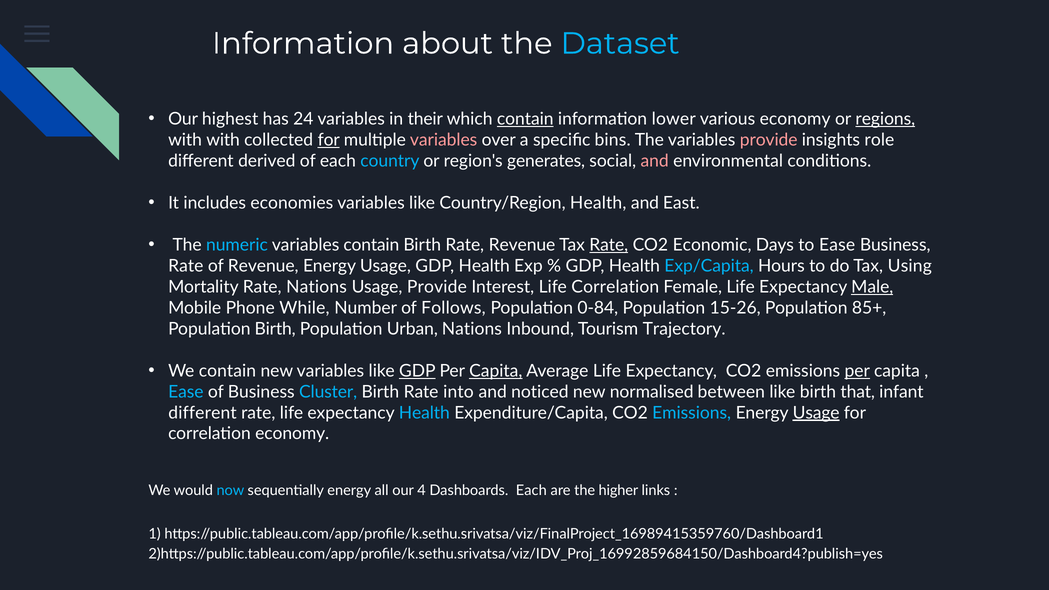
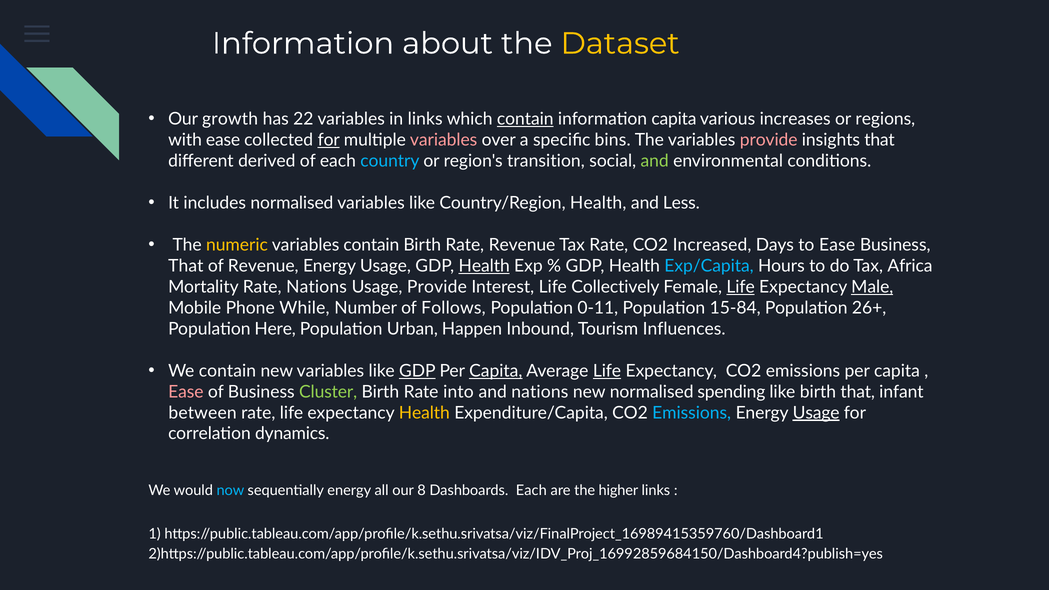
Dataset colour: light blue -> yellow
highest: highest -> growth
24: 24 -> 22
in their: their -> links
information lower: lower -> capita
various economy: economy -> increases
regions underline: present -> none
with with: with -> ease
insights role: role -> that
generates: generates -> transition
and at (655, 161) colour: pink -> light green
includes economies: economies -> normalised
East: East -> Less
numeric colour: light blue -> yellow
Rate at (609, 245) underline: present -> none
Economic: Economic -> Increased
Rate at (186, 266): Rate -> That
Health at (484, 266) underline: none -> present
Using: Using -> Africa
Life Correlation: Correlation -> Collectively
Life at (741, 287) underline: none -> present
0-84: 0-84 -> 0-11
15-26: 15-26 -> 15-84
85+: 85+ -> 26+
Population Birth: Birth -> Here
Urban Nations: Nations -> Happen
Trajectory: Trajectory -> Influences
Life at (607, 371) underline: none -> present
per at (857, 371) underline: present -> none
Ease at (186, 392) colour: light blue -> pink
Cluster colour: light blue -> light green
and noticed: noticed -> nations
between: between -> spending
different at (203, 413): different -> between
Health at (424, 413) colour: light blue -> yellow
correlation economy: economy -> dynamics
4: 4 -> 8
